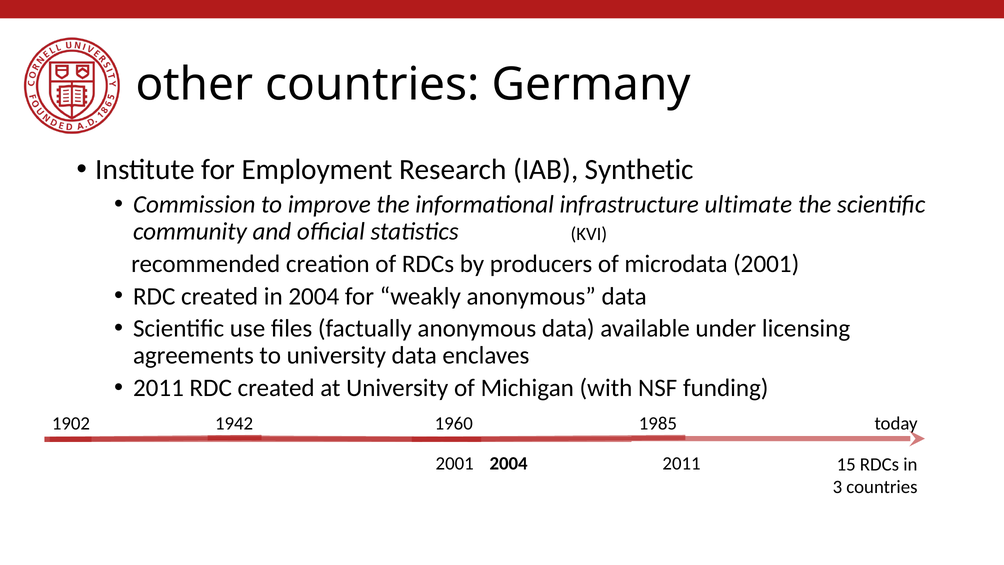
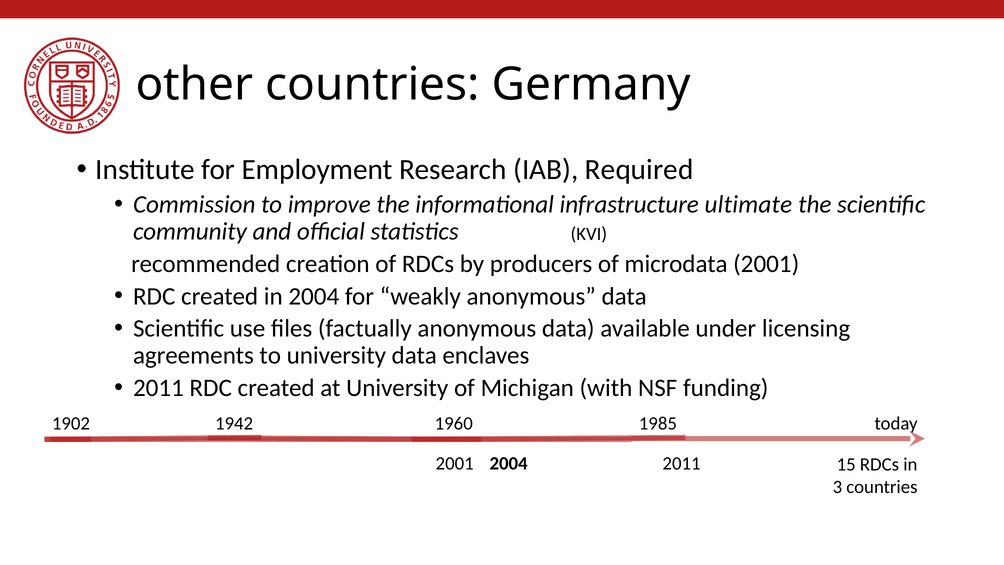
Synthetic: Synthetic -> Required
